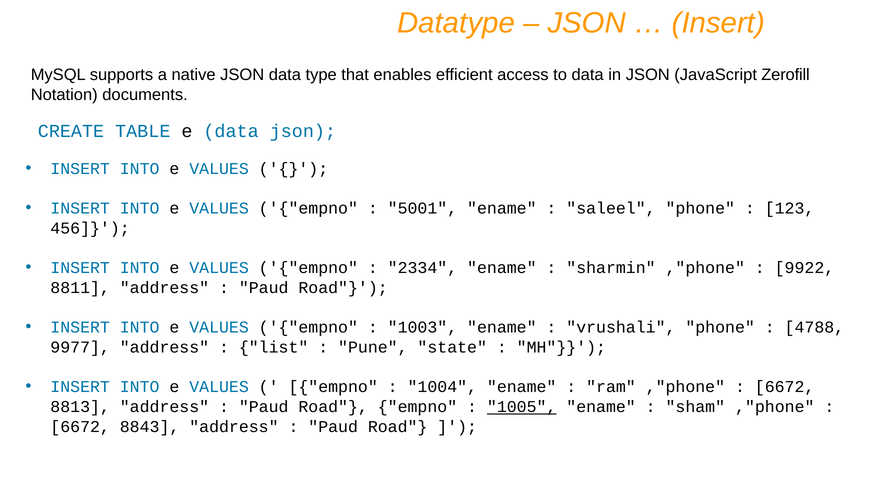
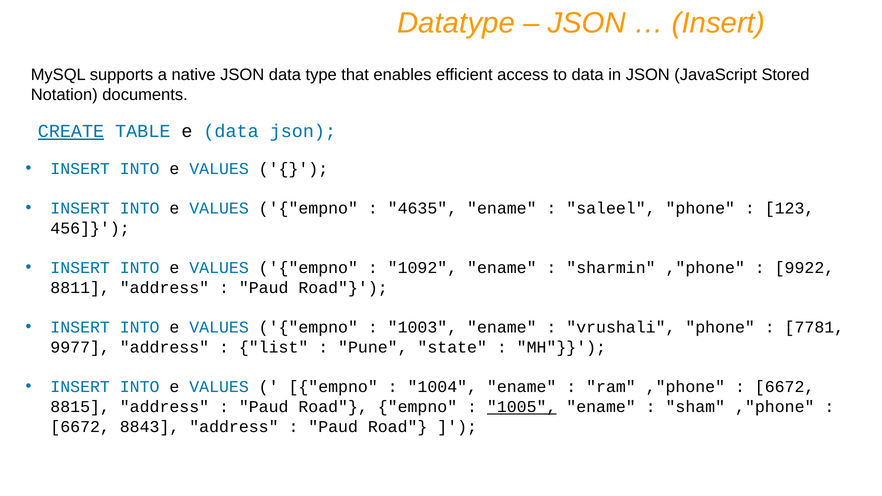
Zerofill: Zerofill -> Stored
CREATE underline: none -> present
5001: 5001 -> 4635
2334: 2334 -> 1092
4788: 4788 -> 7781
8813: 8813 -> 8815
